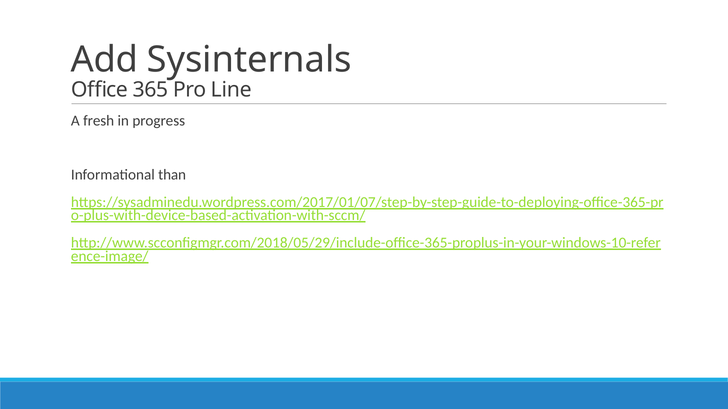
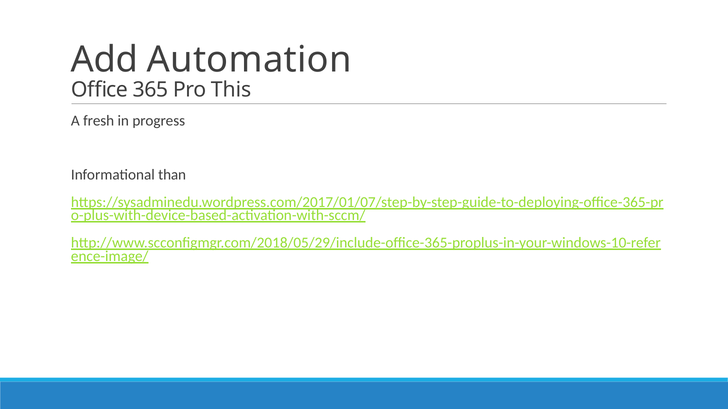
Sysinternals: Sysinternals -> Automation
Line: Line -> This
